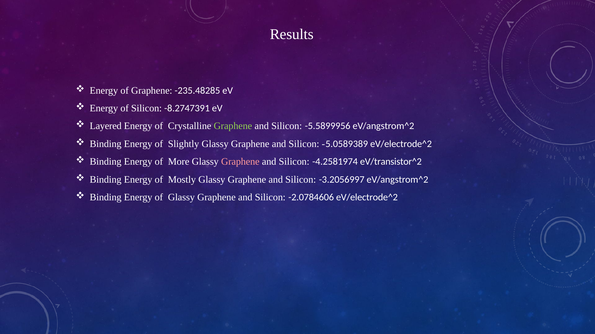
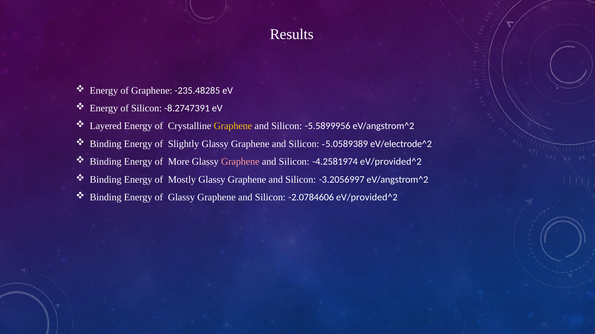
Graphene at (233, 126) colour: light green -> yellow
-4.2581974 eV/transistor^2: eV/transistor^2 -> eV/provided^2
-2.0784606 eV/electrode^2: eV/electrode^2 -> eV/provided^2
